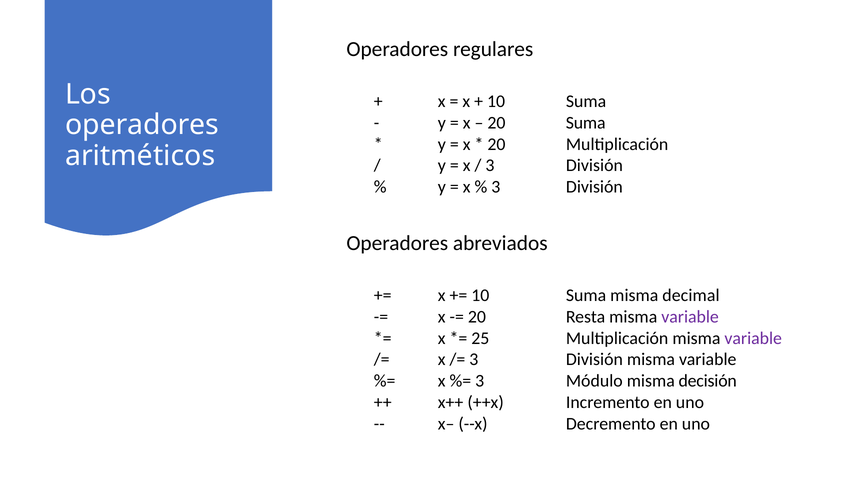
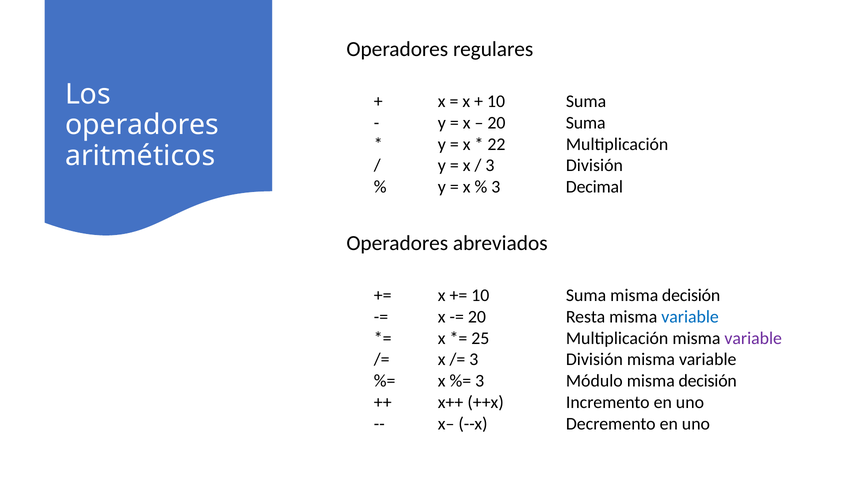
20 at (496, 144): 20 -> 22
División at (594, 187): División -> Decimal
Suma misma decimal: decimal -> decisión
variable at (690, 316) colour: purple -> blue
